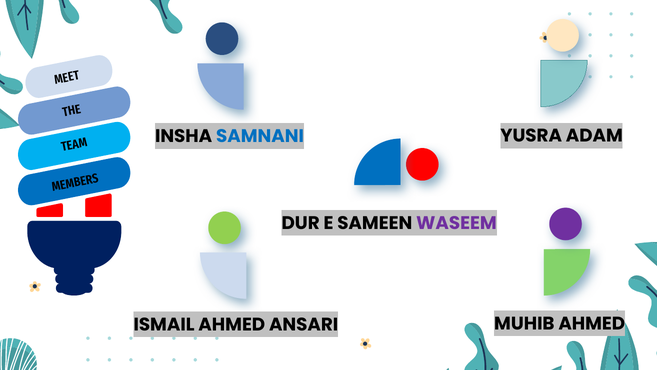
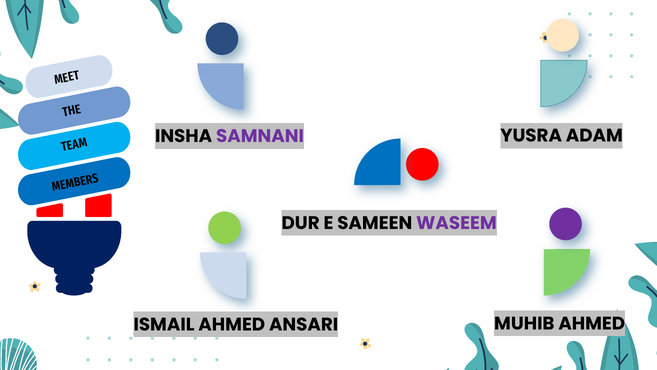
SAMNANI colour: blue -> purple
